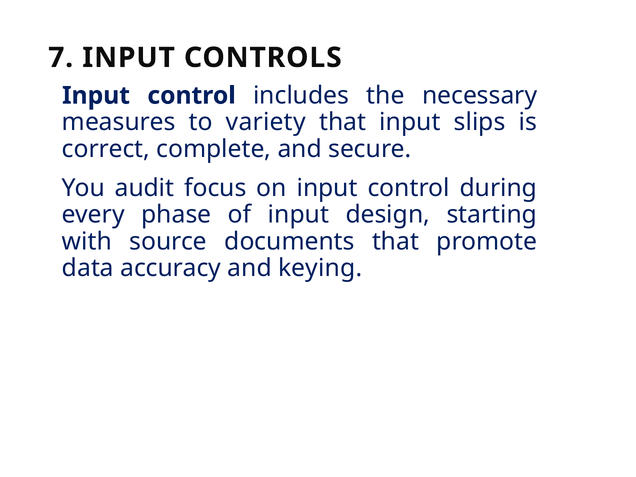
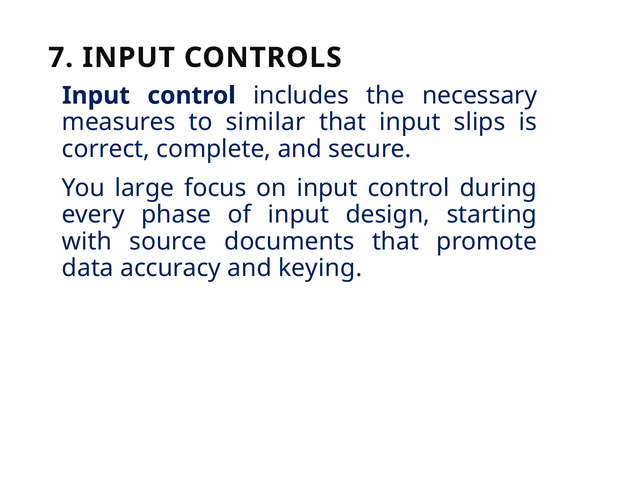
variety: variety -> similar
audit: audit -> large
